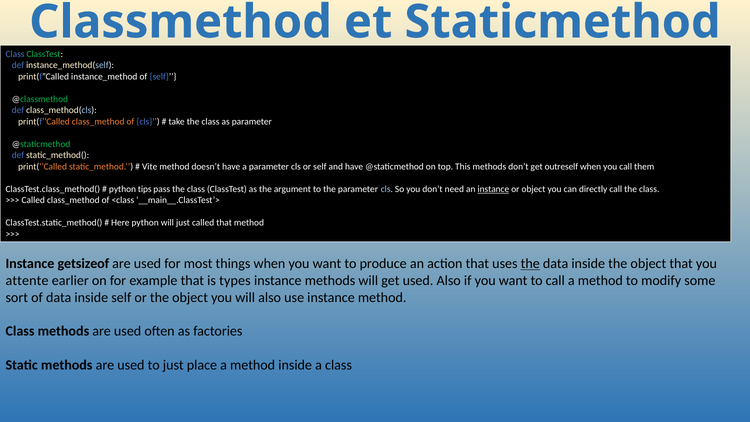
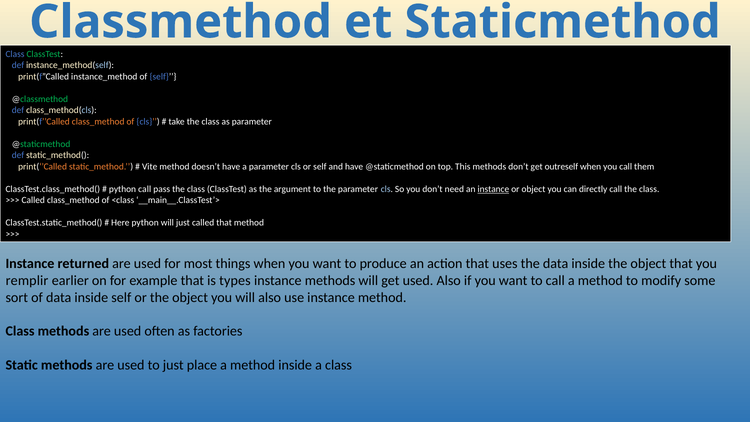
python tips: tips -> call
getsizeof: getsizeof -> returned
the at (530, 264) underline: present -> none
attente: attente -> remplir
